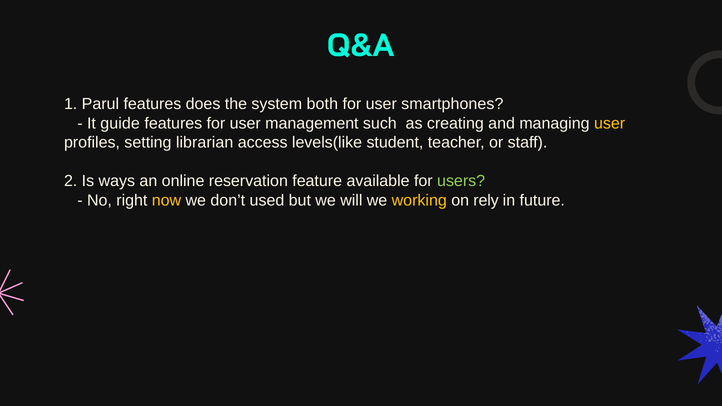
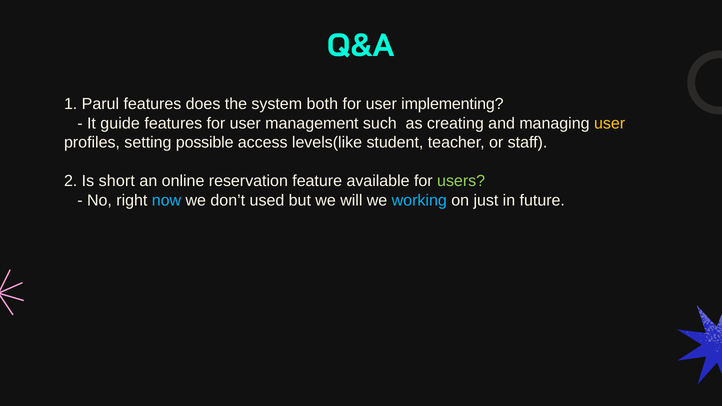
smartphones: smartphones -> implementing
librarian: librarian -> possible
ways: ways -> short
now colour: yellow -> light blue
working colour: yellow -> light blue
rely: rely -> just
